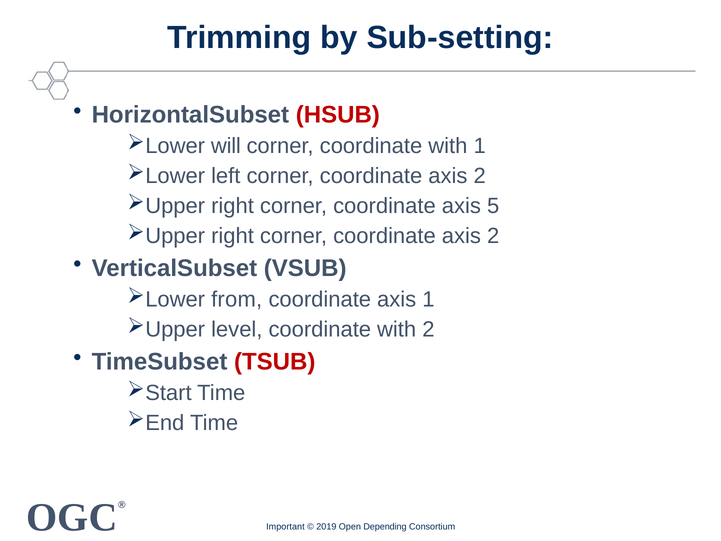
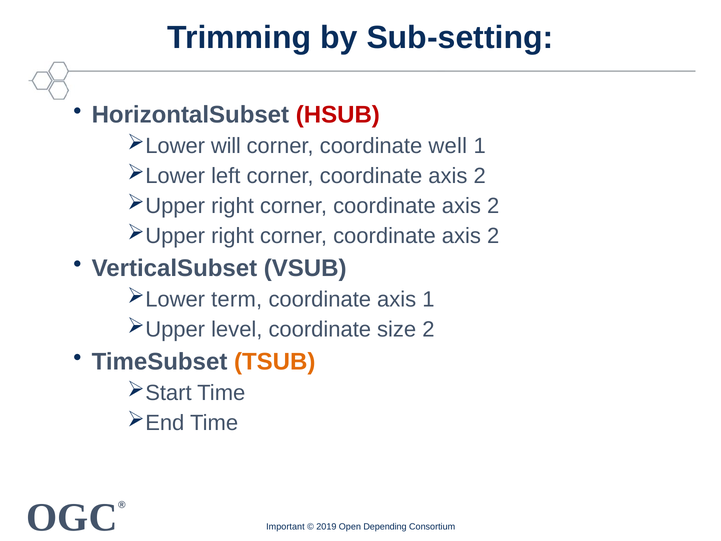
corner coordinate with: with -> well
5 at (493, 206): 5 -> 2
from: from -> term
level coordinate with: with -> size
TSUB colour: red -> orange
